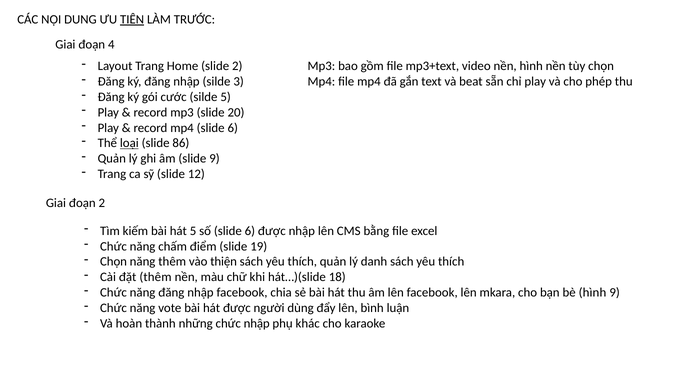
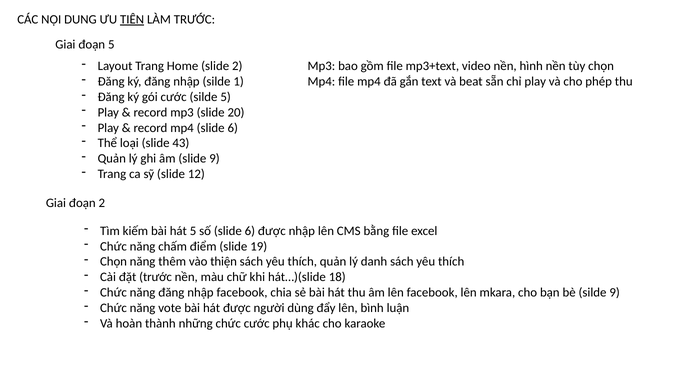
đoạn 4: 4 -> 5
3: 3 -> 1
loại underline: present -> none
86: 86 -> 43
đặt thêm: thêm -> trước
bè hình: hình -> silde
chức nhập: nhập -> cước
